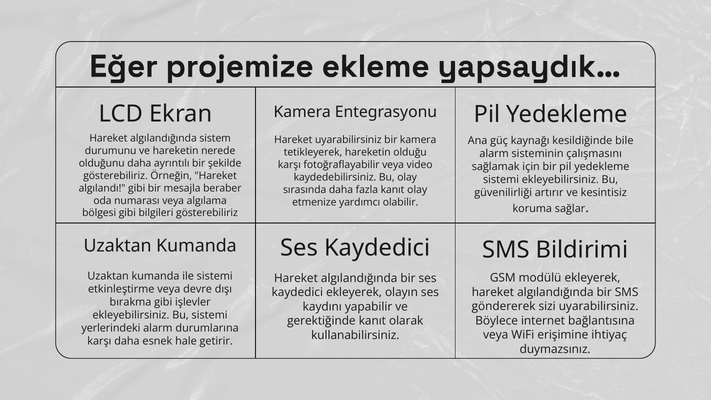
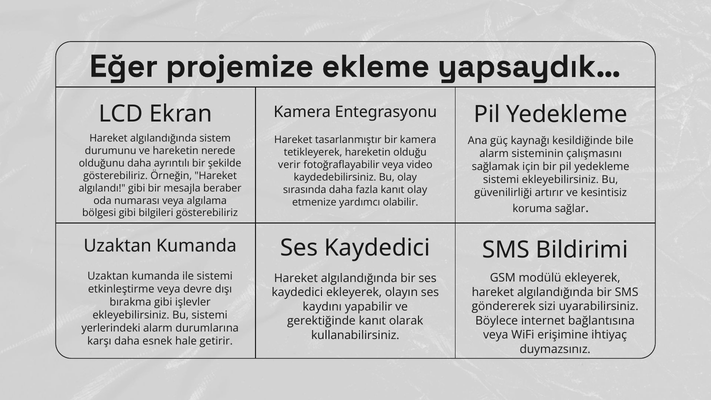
Hareket uyarabilirsiniz: uyarabilirsiniz -> tasarlanmıştır
karşı at (289, 165): karşı -> verir
